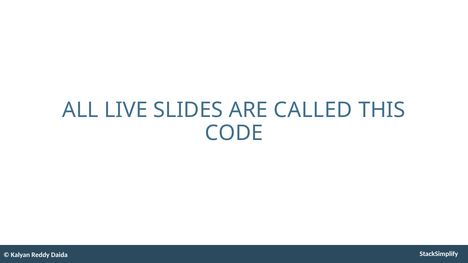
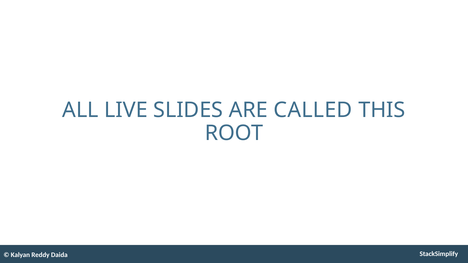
CODE: CODE -> ROOT
